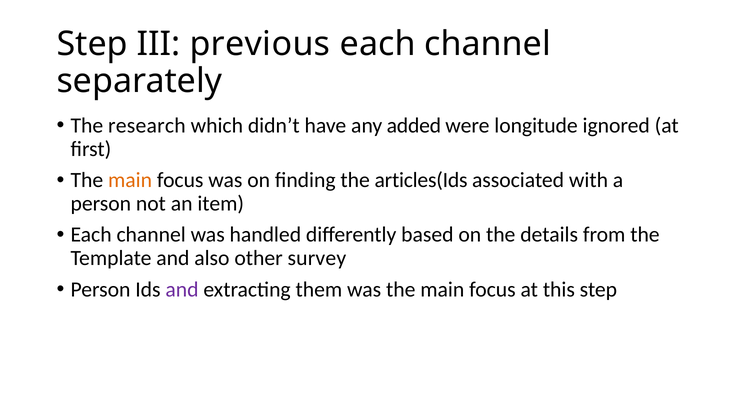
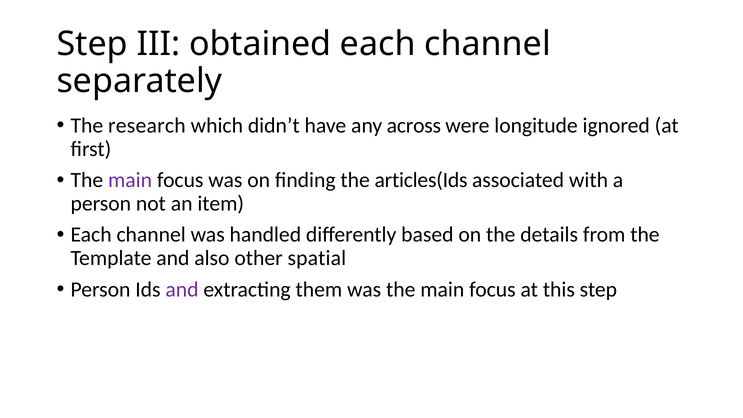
previous: previous -> obtained
added: added -> across
main at (130, 180) colour: orange -> purple
survey: survey -> spatial
